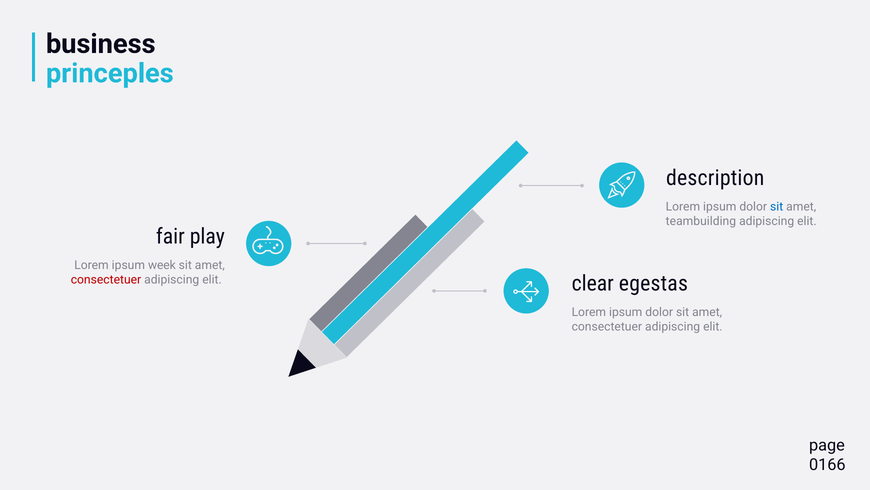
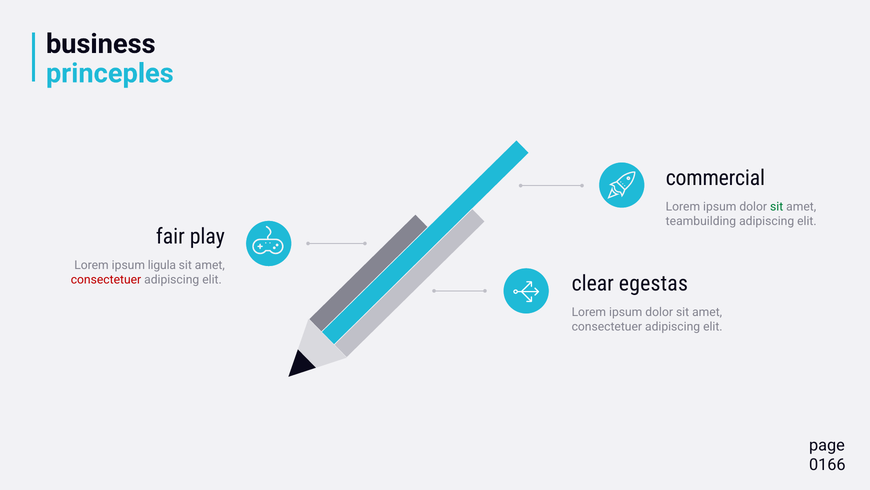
description: description -> commercial
sit at (777, 206) colour: blue -> green
week: week -> ligula
